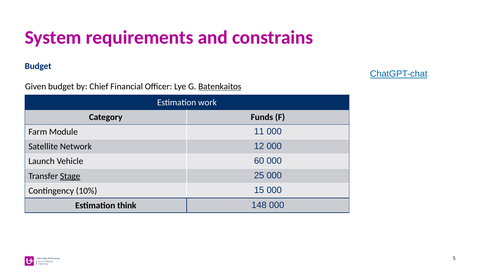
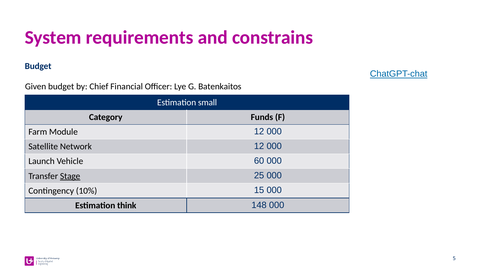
Batenkaitos underline: present -> none
work: work -> small
Module 11: 11 -> 12
